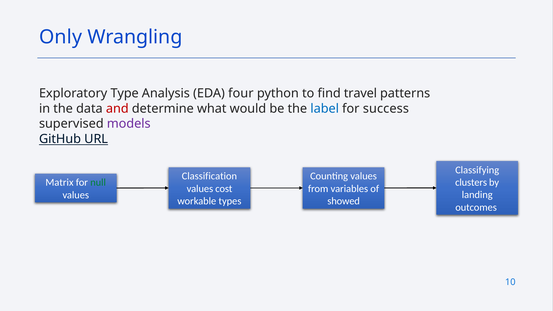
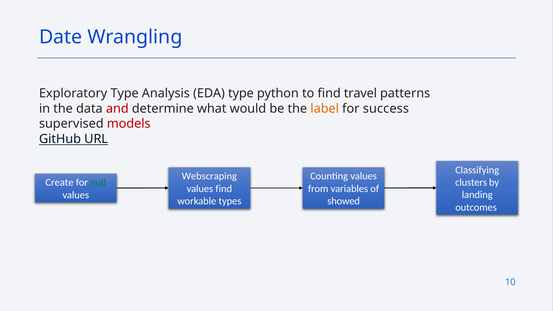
Only: Only -> Date
EDA four: four -> type
label colour: blue -> orange
models colour: purple -> red
Classification: Classification -> Webscraping
Matrix: Matrix -> Create
values cost: cost -> find
